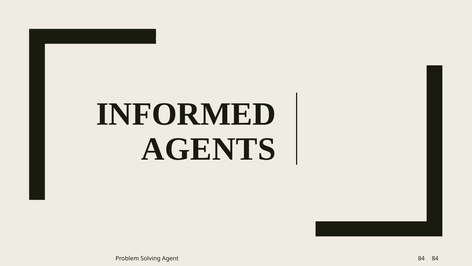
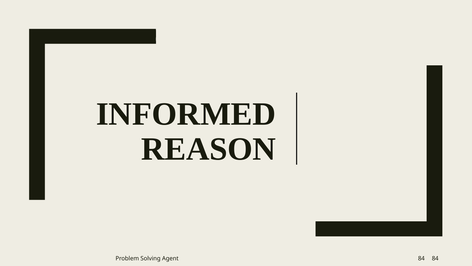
AGENTS: AGENTS -> REASON
